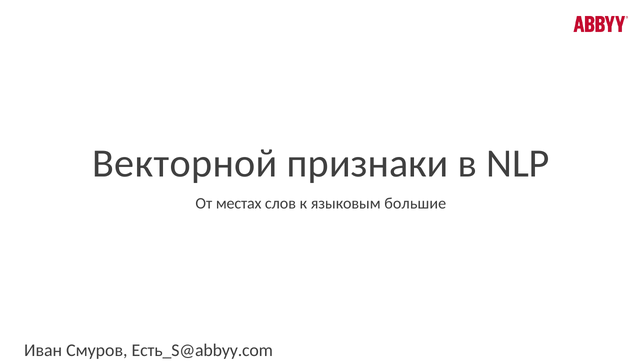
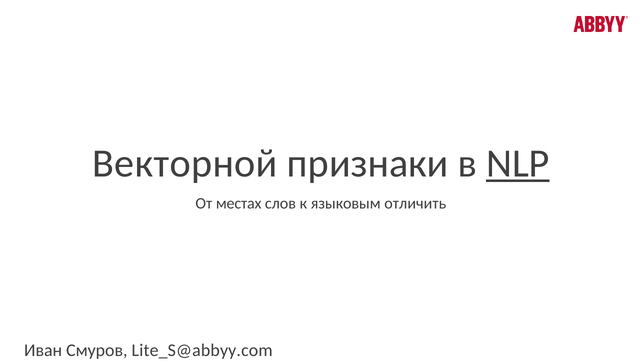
NLP underline: none -> present
большие: большие -> отличить
Есть_S@abbyy.com: Есть_S@abbyy.com -> Lite_S@abbyy.com
